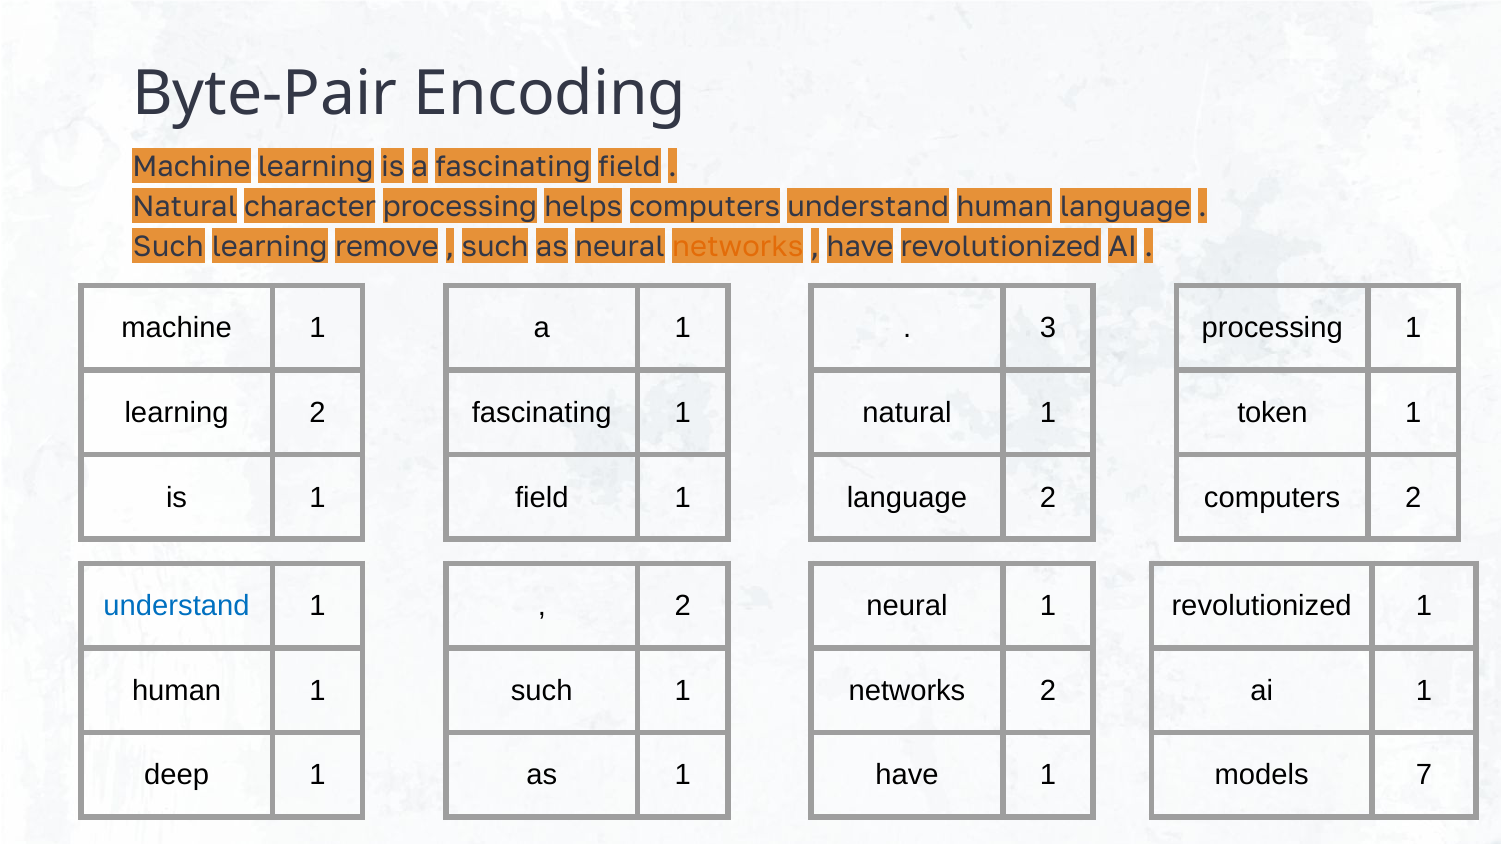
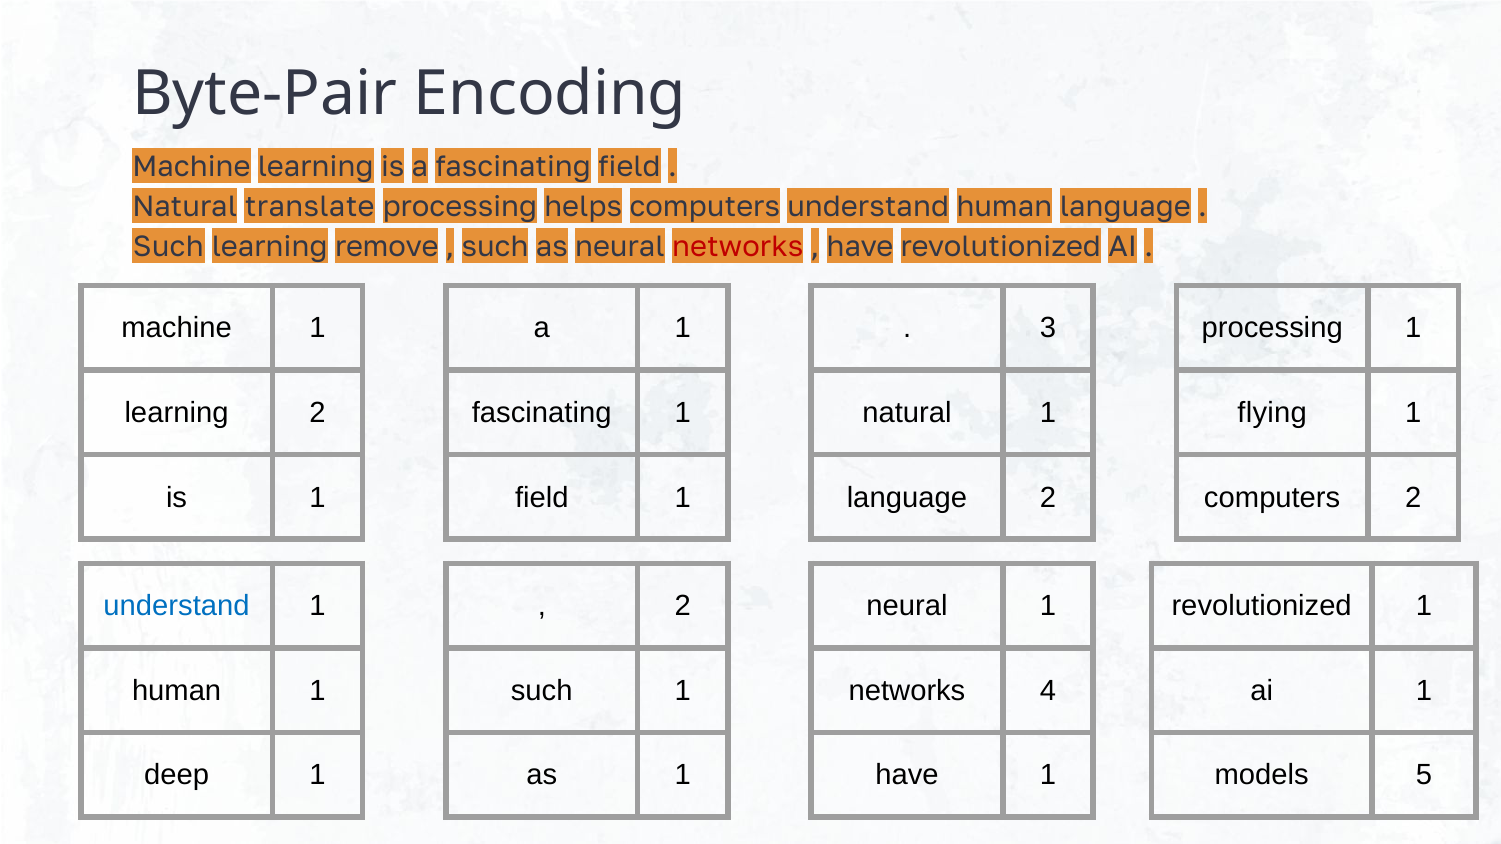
character: character -> translate
networks at (738, 247) colour: orange -> red
token: token -> flying
networks 2: 2 -> 4
7: 7 -> 5
